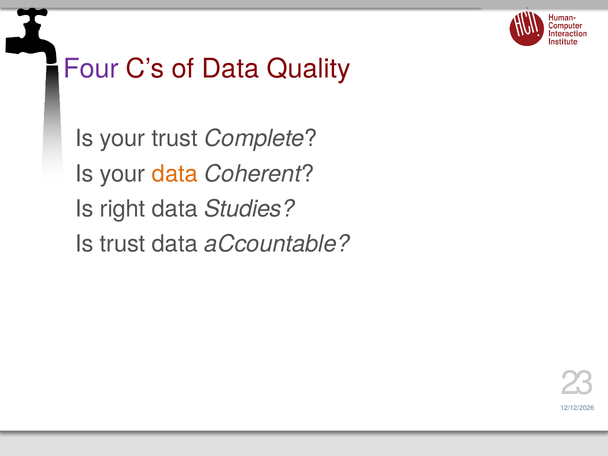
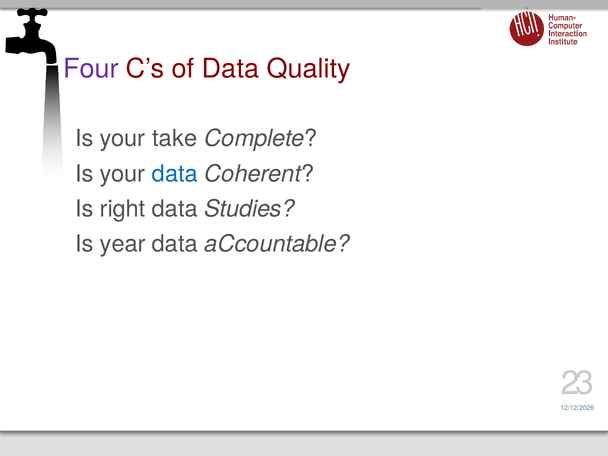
your trust: trust -> take
data at (175, 174) colour: orange -> blue
Is trust: trust -> year
